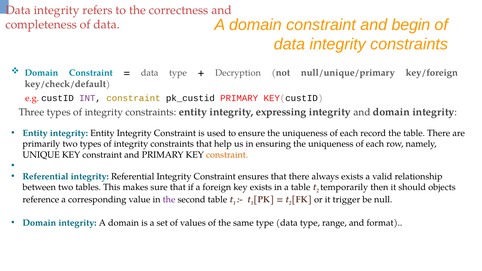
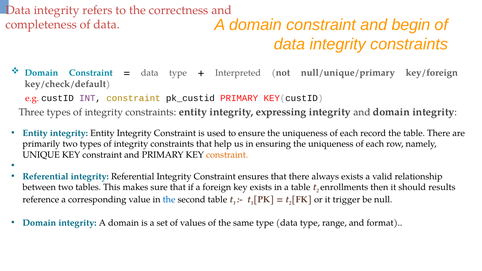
Decryption: Decryption -> Interpreted
temporarily: temporarily -> enrollments
objects: objects -> results
the at (169, 200) colour: purple -> blue
